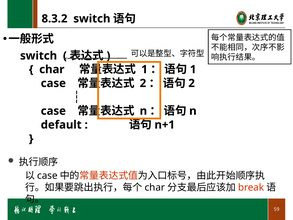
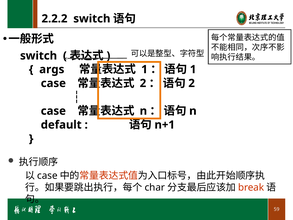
8.3.2: 8.3.2 -> 2.2.2
char at (52, 69): char -> args
